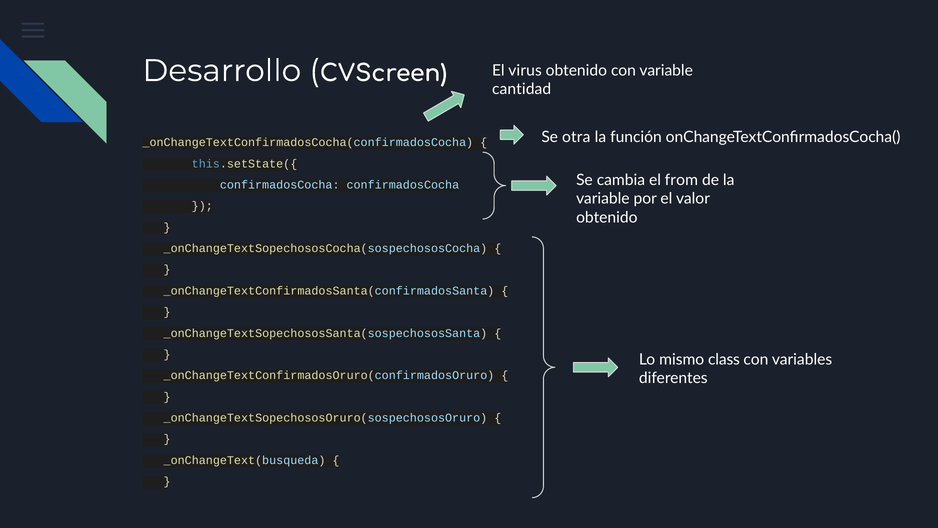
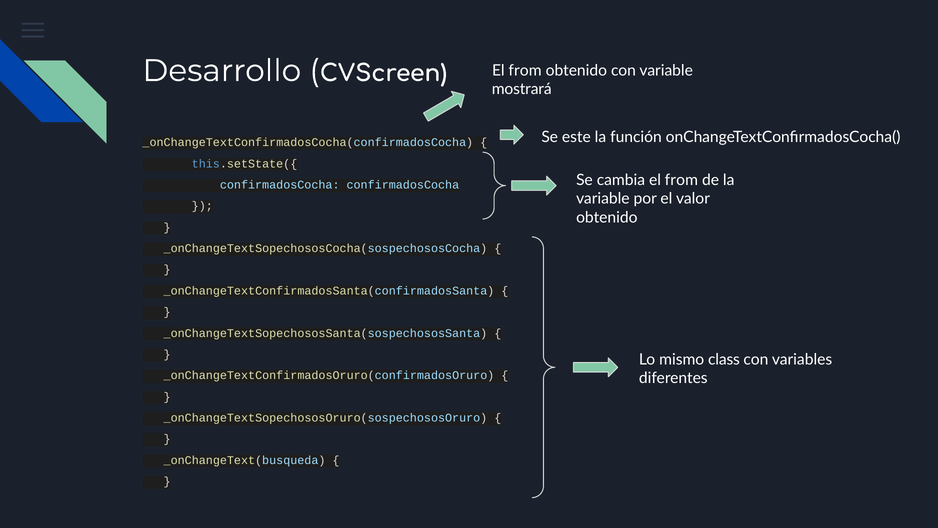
virus at (525, 70): virus -> from
cantidad: cantidad -> mostrará
otra: otra -> este
